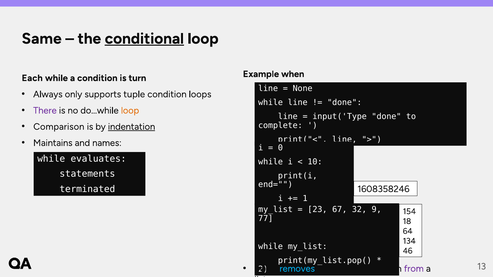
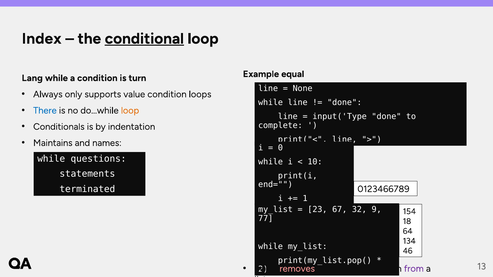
Same: Same -> Index
when: when -> equal
Each: Each -> Lang
tuple: tuple -> value
There colour: purple -> blue
Comparison: Comparison -> Conditionals
indentation underline: present -> none
evaluates: evaluates -> questions
1608358246: 1608358246 -> 0123466789
removes colour: light blue -> pink
